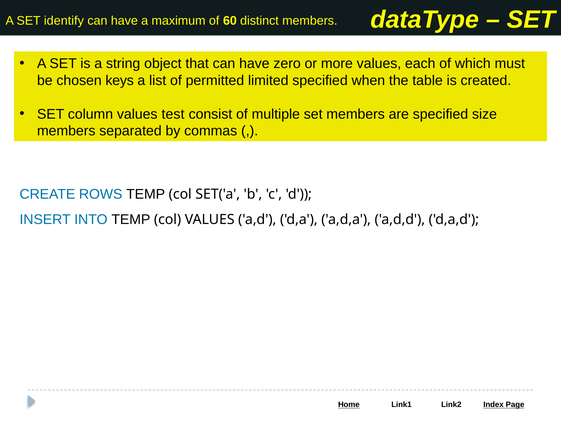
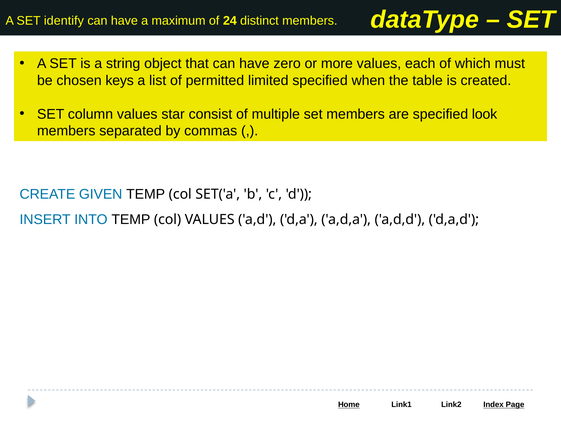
60: 60 -> 24
test: test -> star
size: size -> look
ROWS: ROWS -> GIVEN
